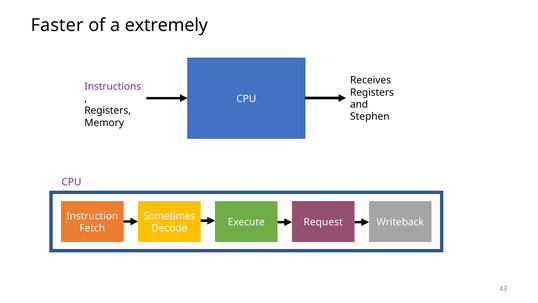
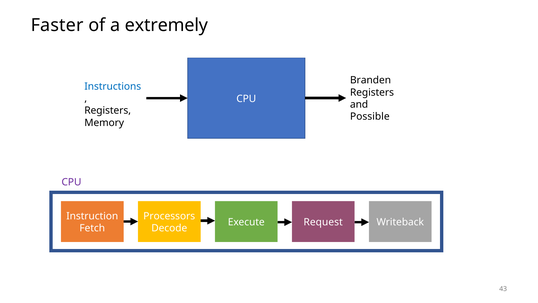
Receives: Receives -> Branden
Instructions colour: purple -> blue
Stephen: Stephen -> Possible
Sometimes: Sometimes -> Processors
